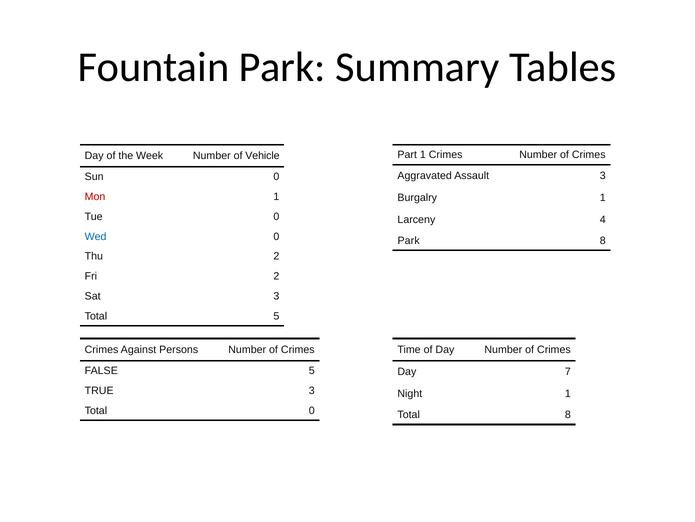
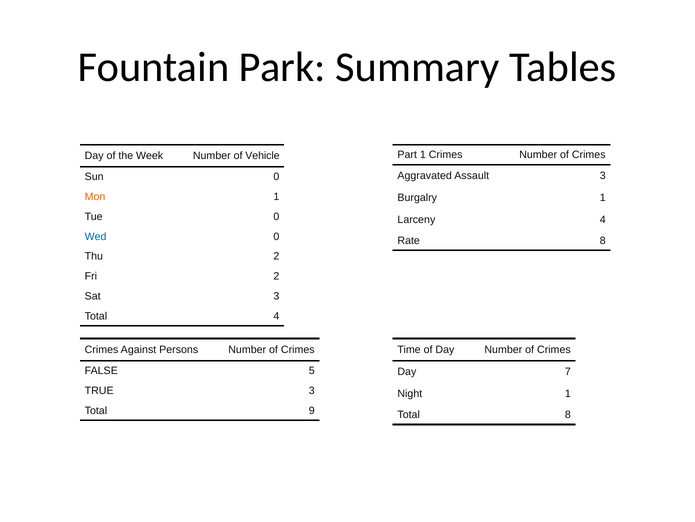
Mon colour: red -> orange
Park at (409, 240): Park -> Rate
Total 5: 5 -> 4
Total 0: 0 -> 9
